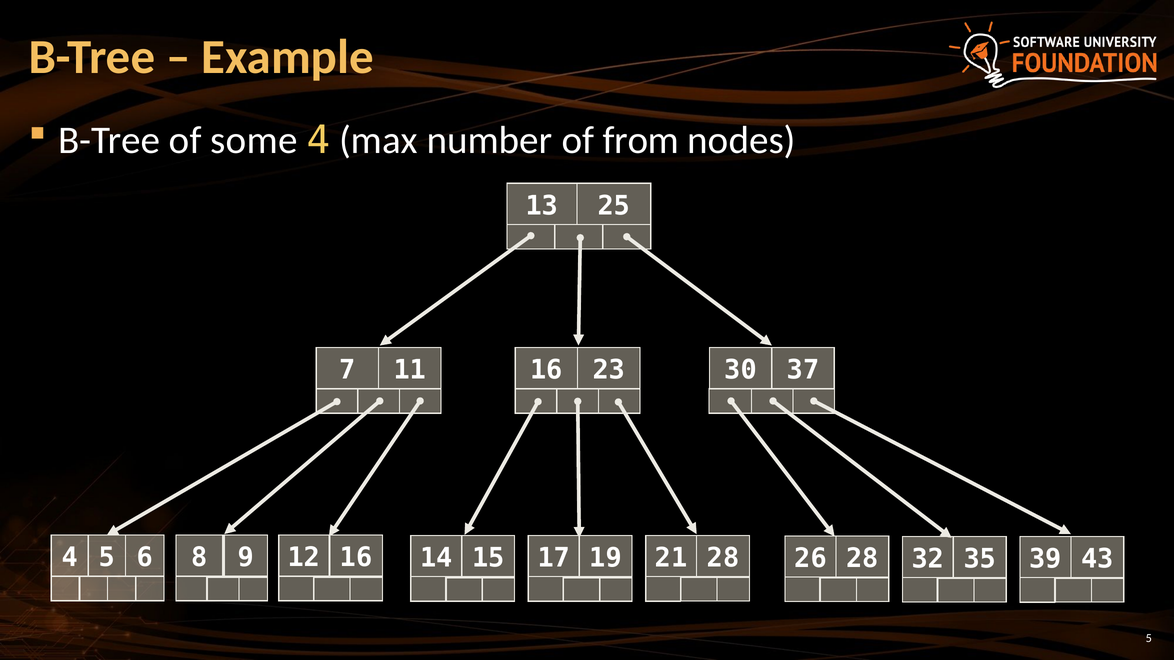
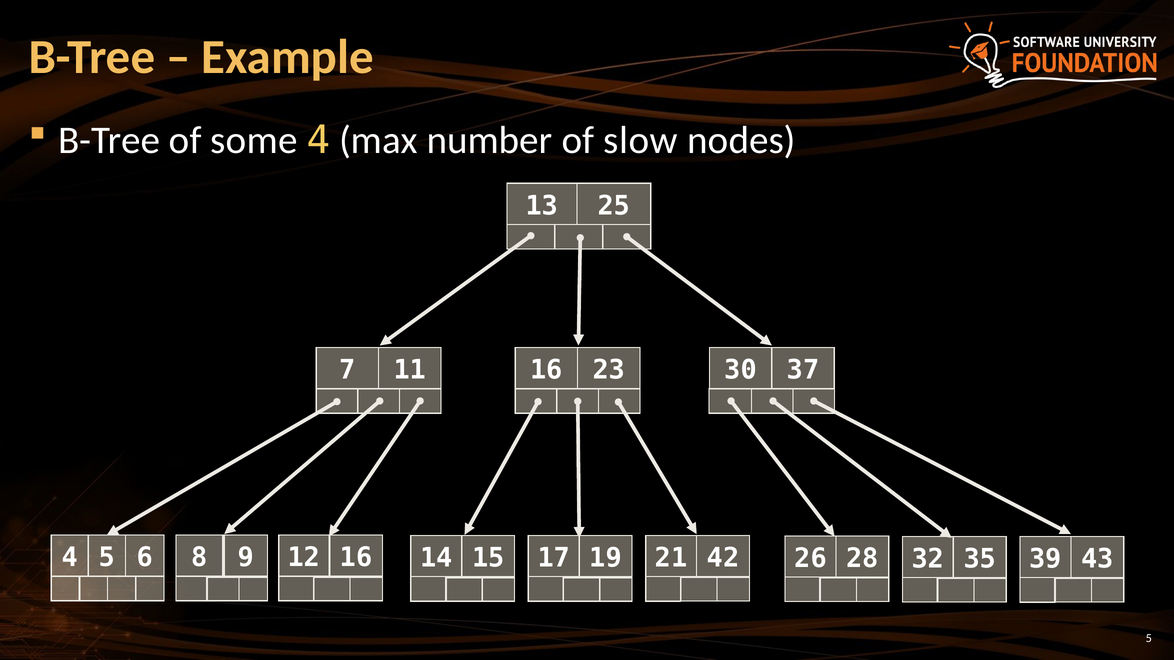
from: from -> slow
21 28: 28 -> 42
